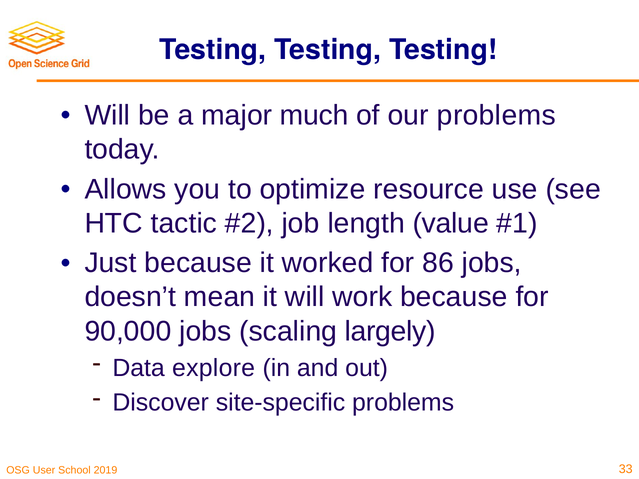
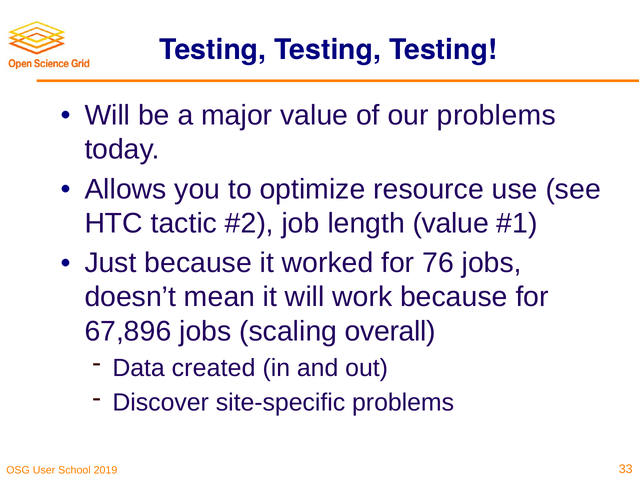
major much: much -> value
86: 86 -> 76
90,000: 90,000 -> 67,896
largely: largely -> overall
explore: explore -> created
